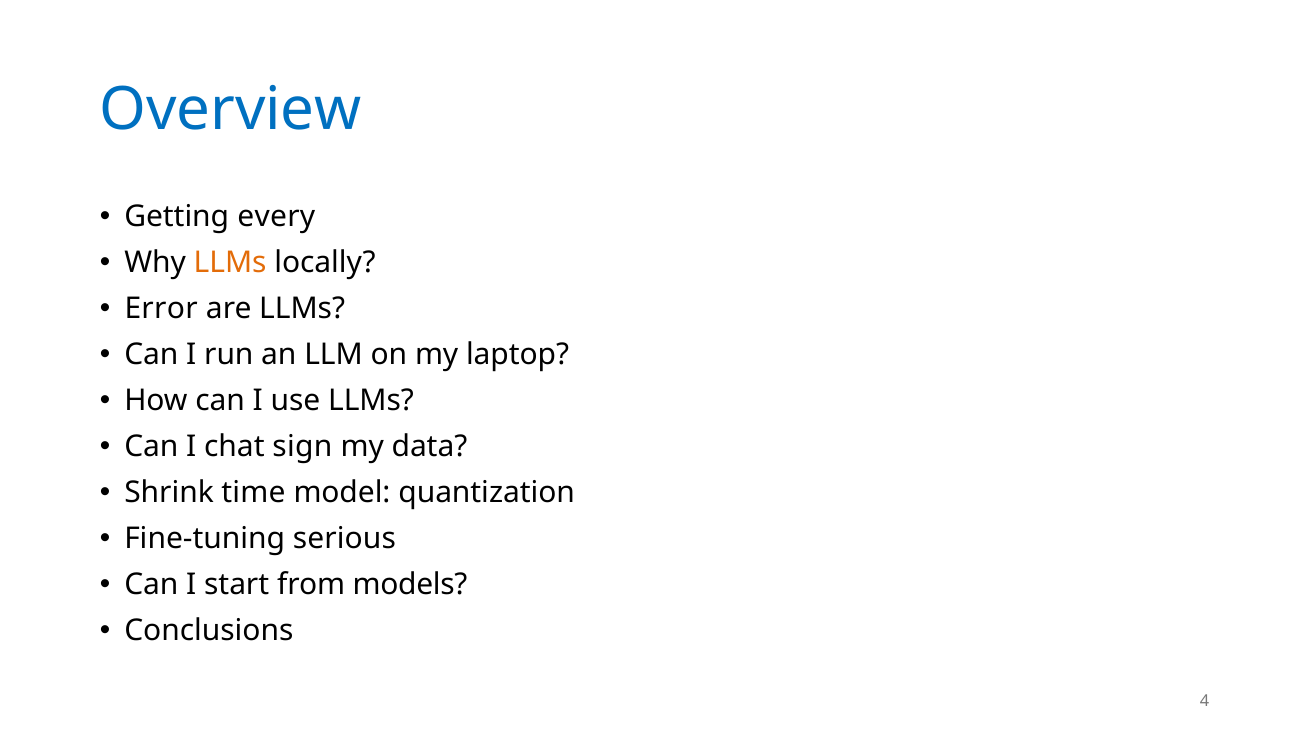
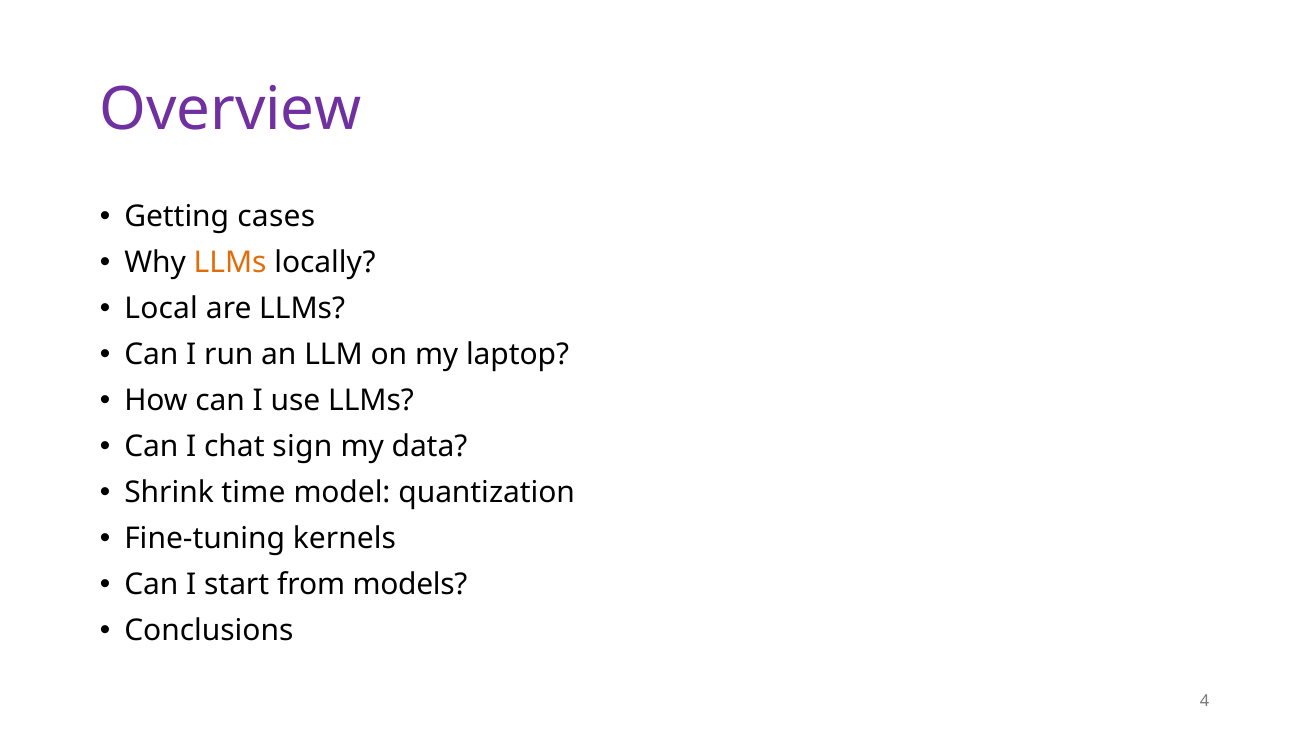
Overview colour: blue -> purple
every: every -> cases
Error: Error -> Local
serious: serious -> kernels
